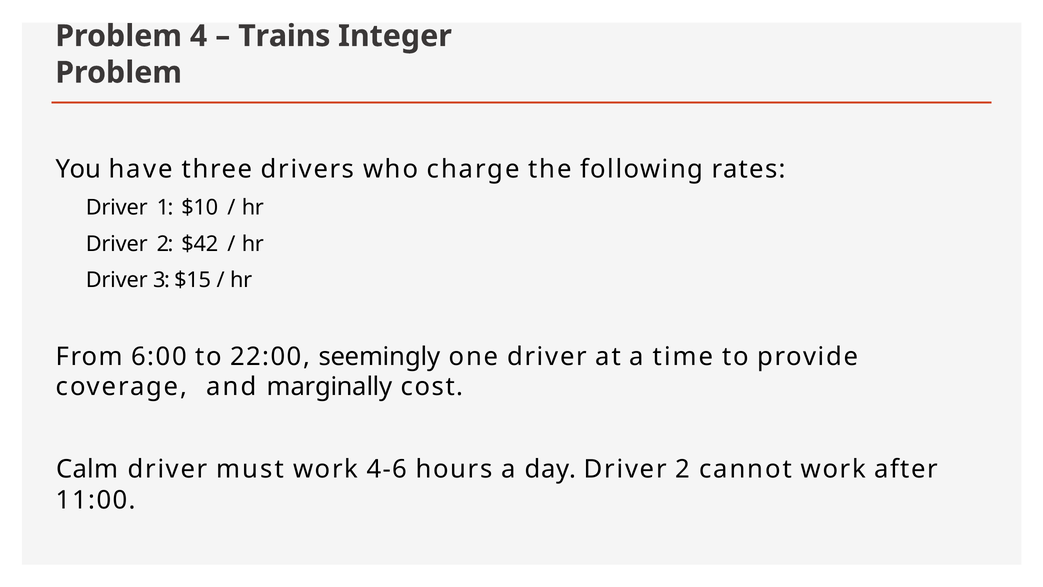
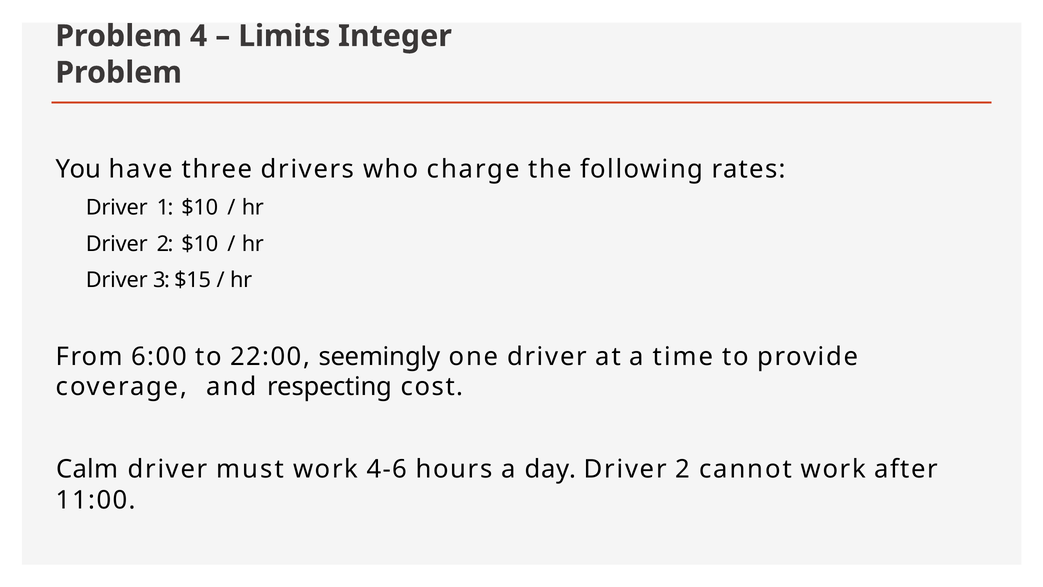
Trains: Trains -> Limits
2 $42: $42 -> $10
marginally: marginally -> respecting
